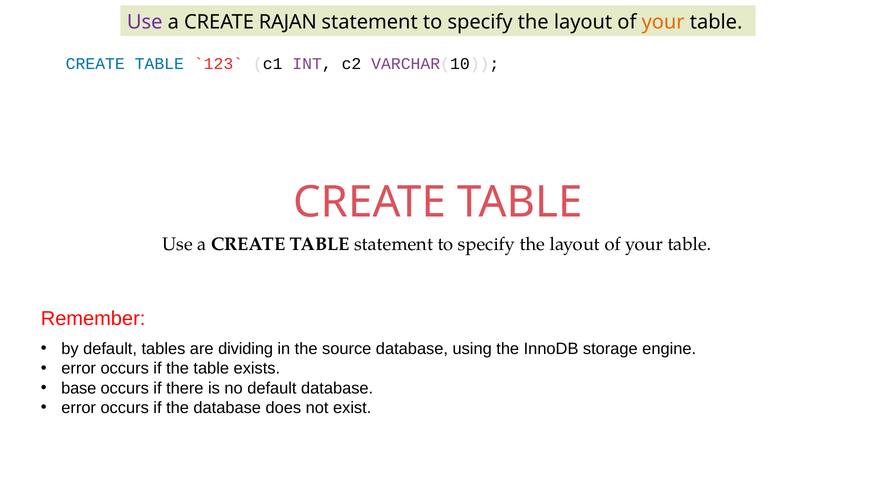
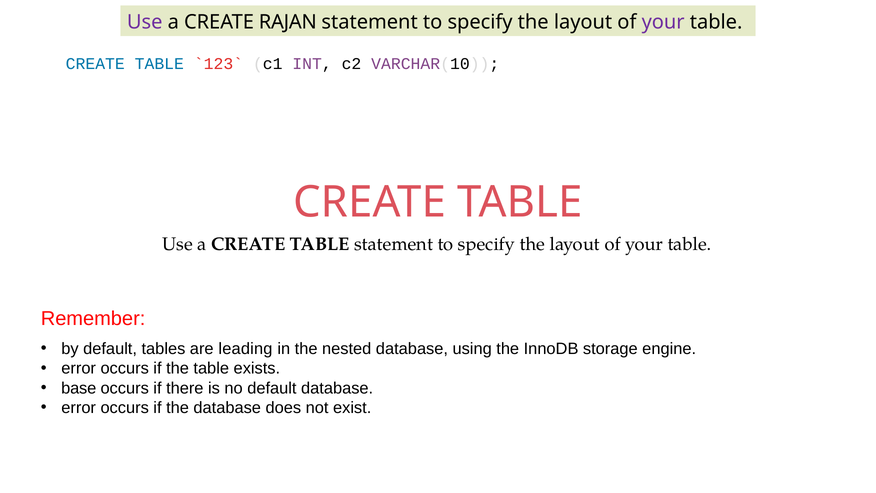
your at (663, 22) colour: orange -> purple
dividing: dividing -> leading
source: source -> nested
